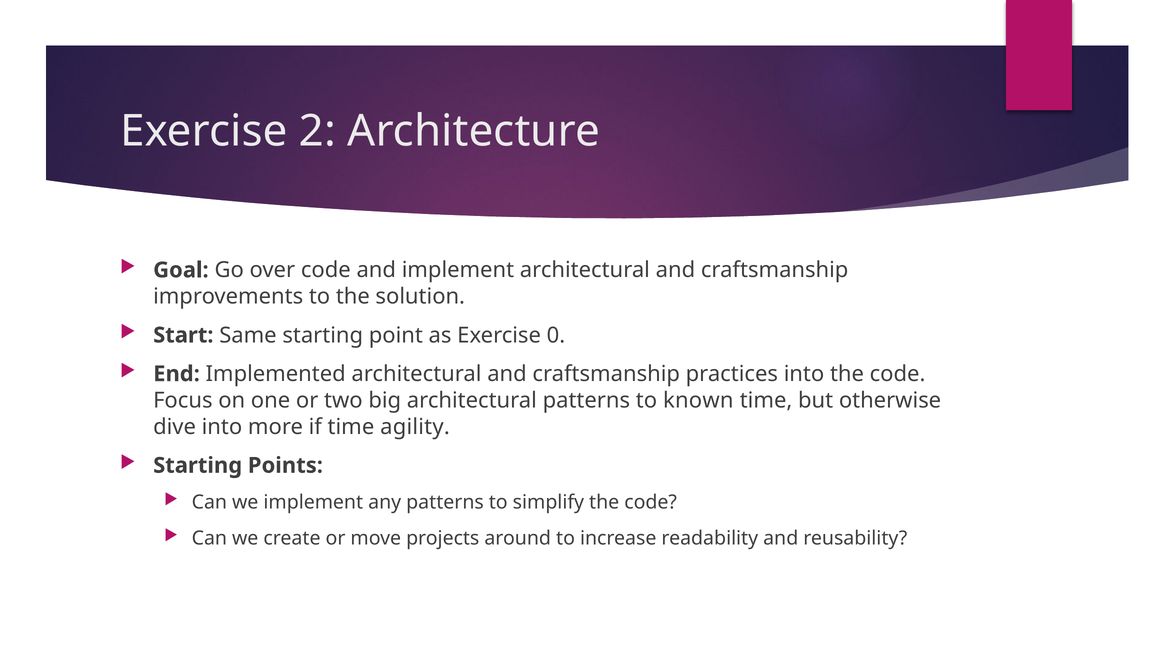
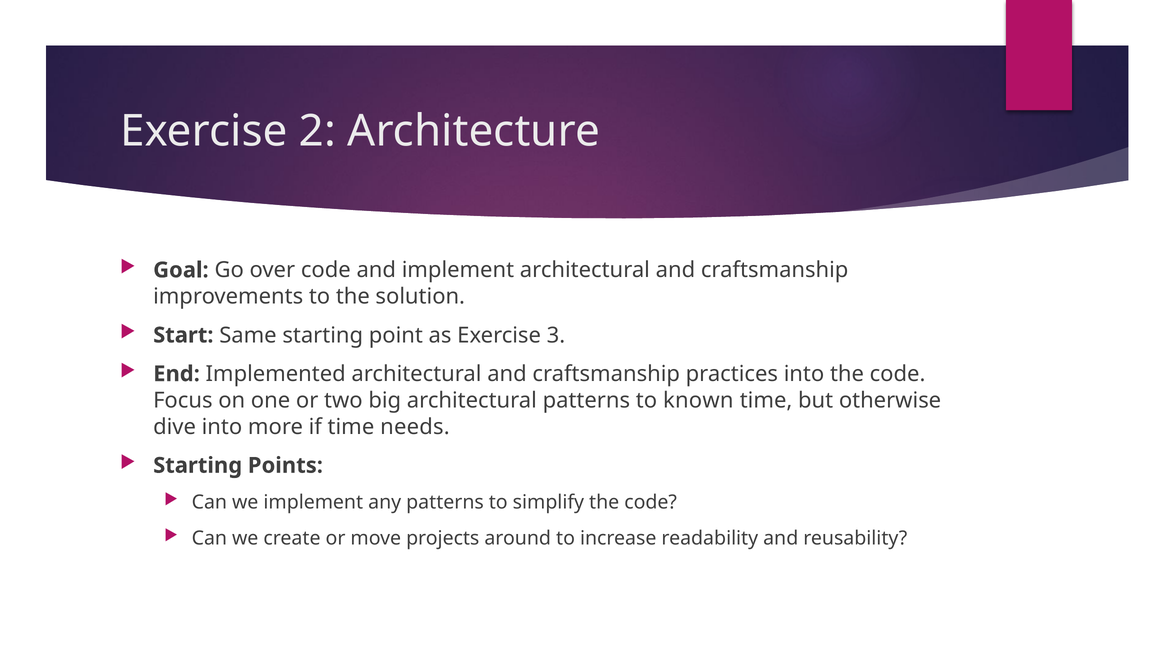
0: 0 -> 3
agility: agility -> needs
